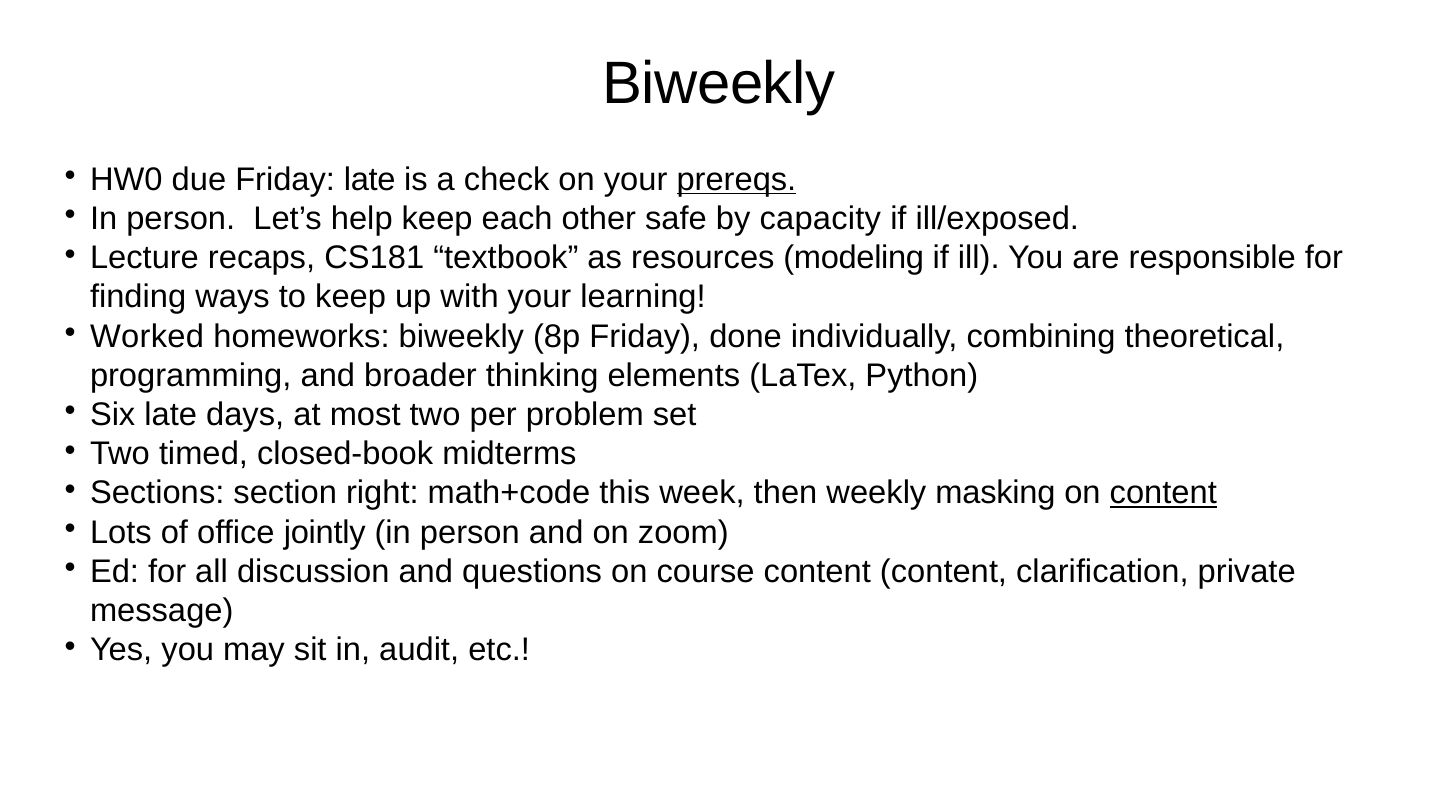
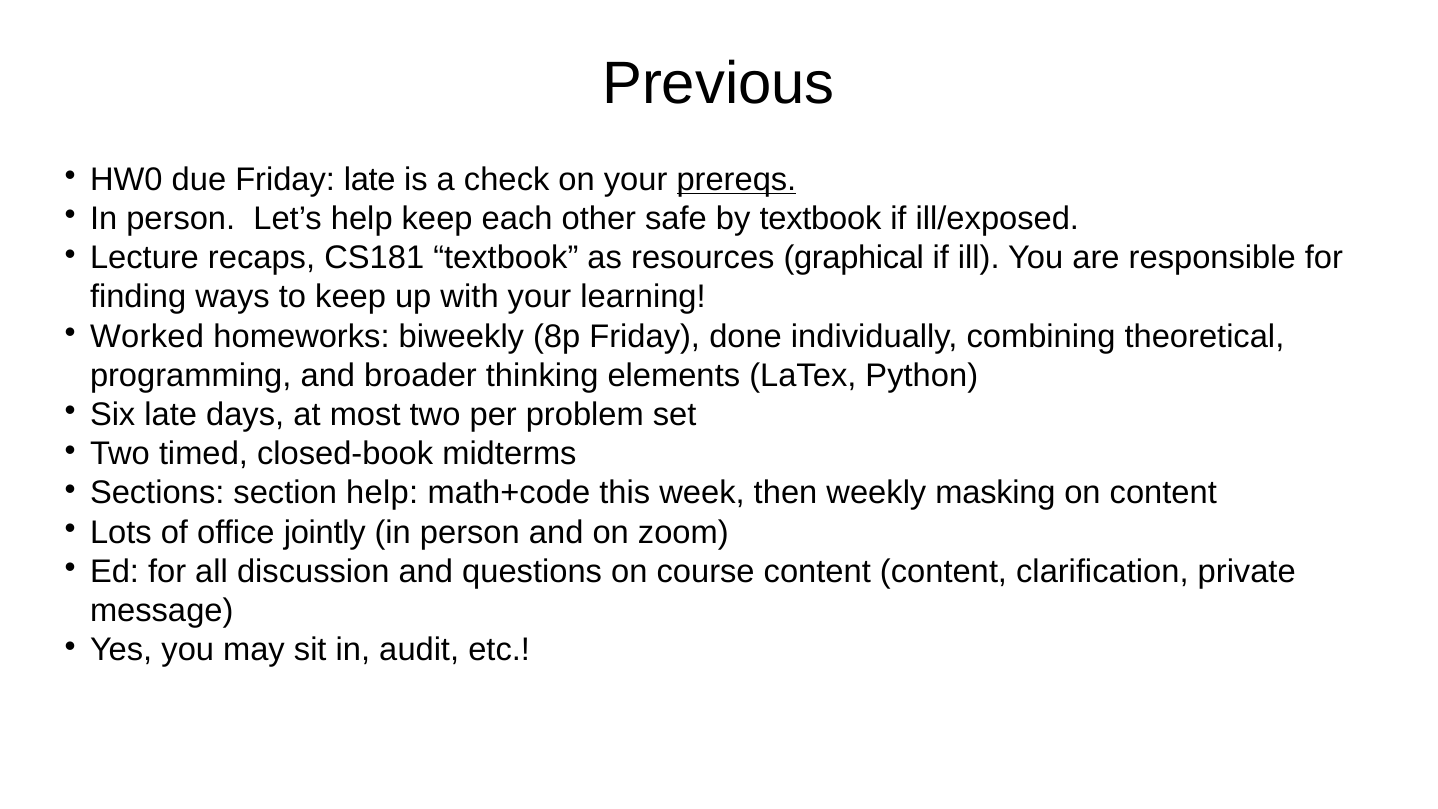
Biweekly at (719, 84): Biweekly -> Previous
by capacity: capacity -> textbook
modeling: modeling -> graphical
section right: right -> help
content at (1163, 493) underline: present -> none
